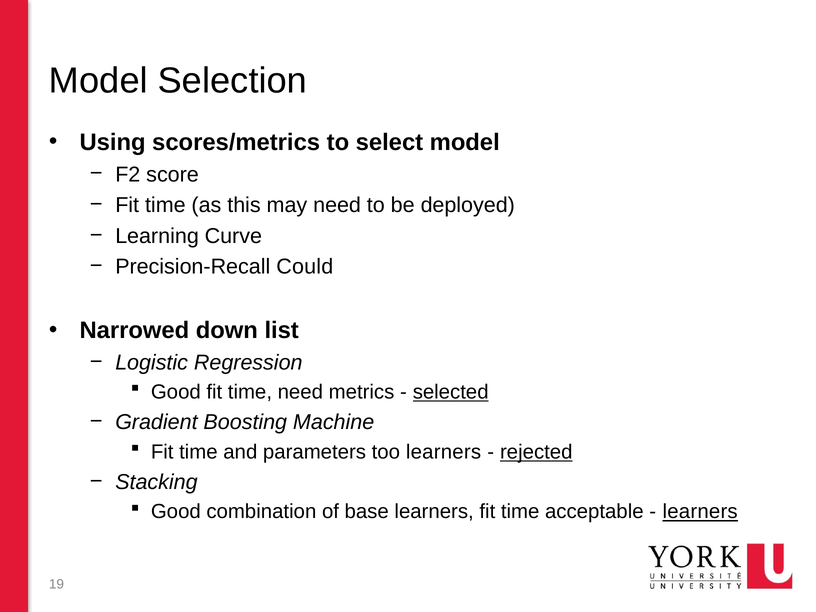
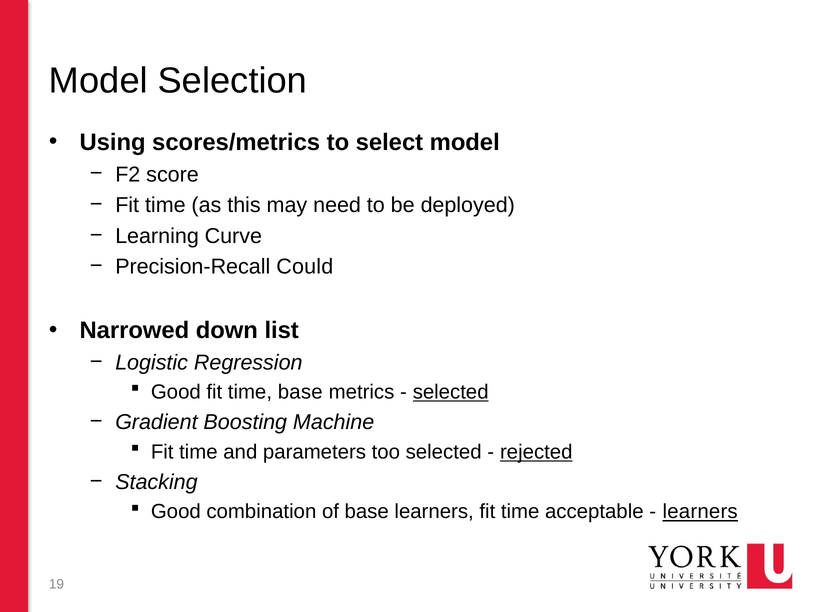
time need: need -> base
too learners: learners -> selected
